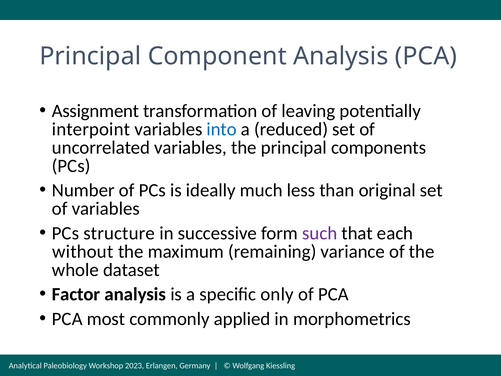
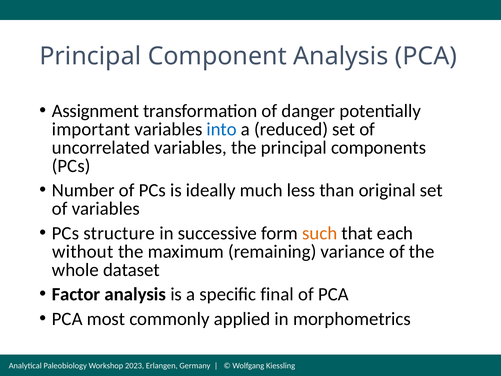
leaving: leaving -> danger
interpoint: interpoint -> important
such colour: purple -> orange
only: only -> final
